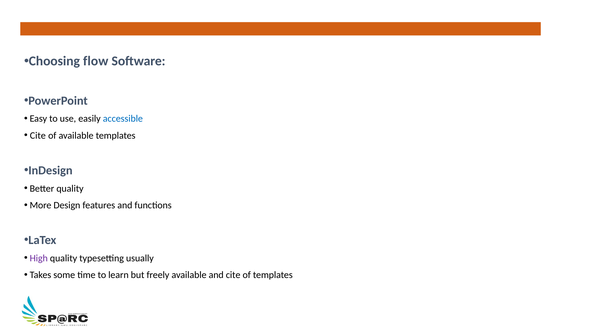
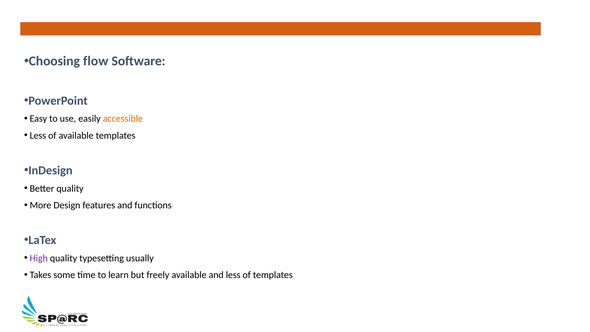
accessible colour: blue -> orange
Cite at (38, 135): Cite -> Less
and cite: cite -> less
